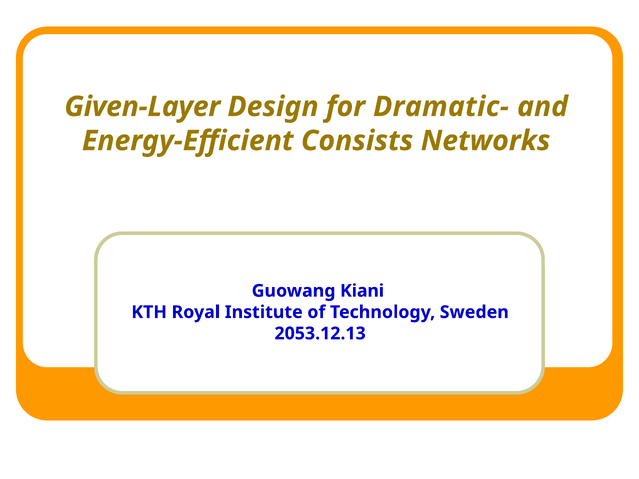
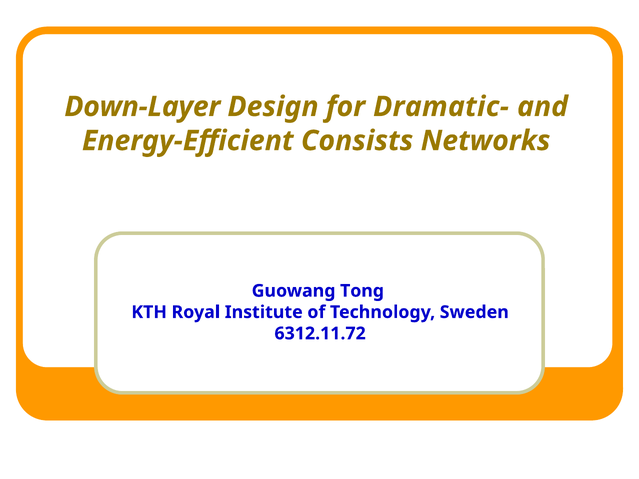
Given-Layer: Given-Layer -> Down-Layer
Kiani: Kiani -> Tong
2053.12.13: 2053.12.13 -> 6312.11.72
